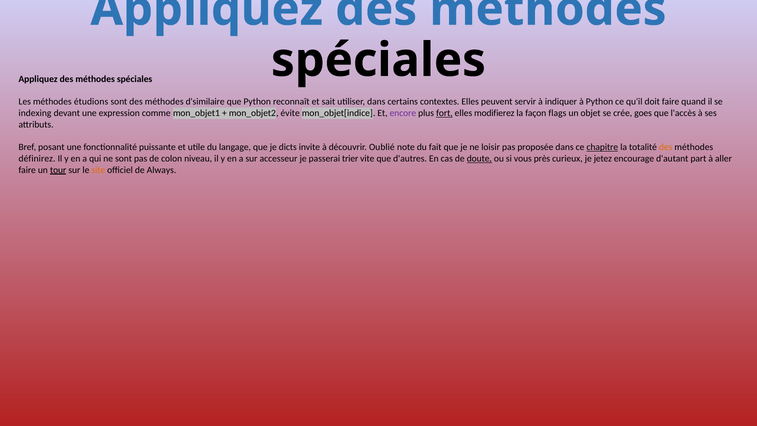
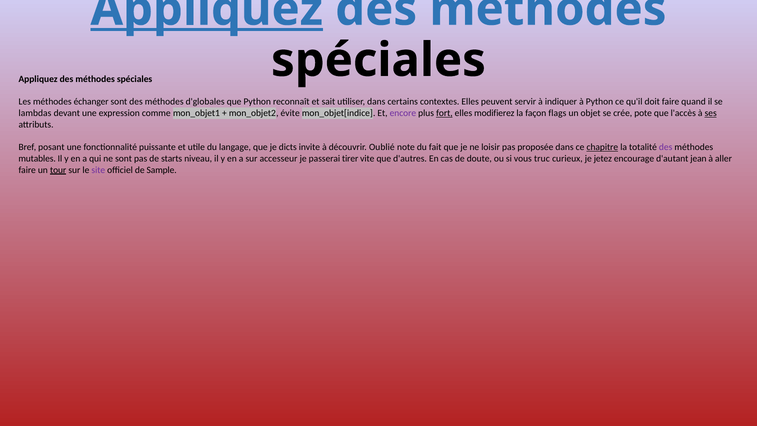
Appliquez at (207, 9) underline: none -> present
étudions: étudions -> échanger
d'similaire: d'similaire -> d'globales
indexing: indexing -> lambdas
goes: goes -> pote
ses underline: none -> present
des at (666, 147) colour: orange -> purple
définirez: définirez -> mutables
colon: colon -> starts
trier: trier -> tirer
doute underline: present -> none
près: près -> truc
part: part -> jean
site colour: orange -> purple
Always: Always -> Sample
